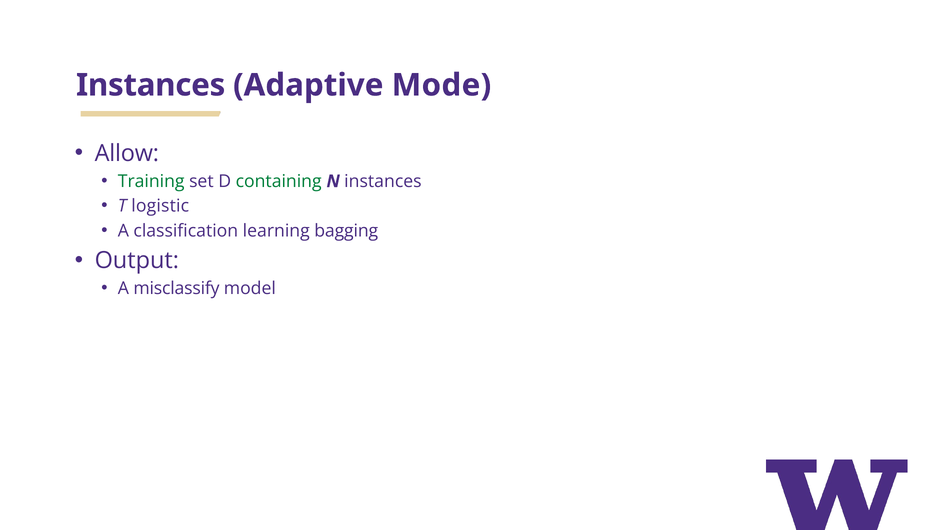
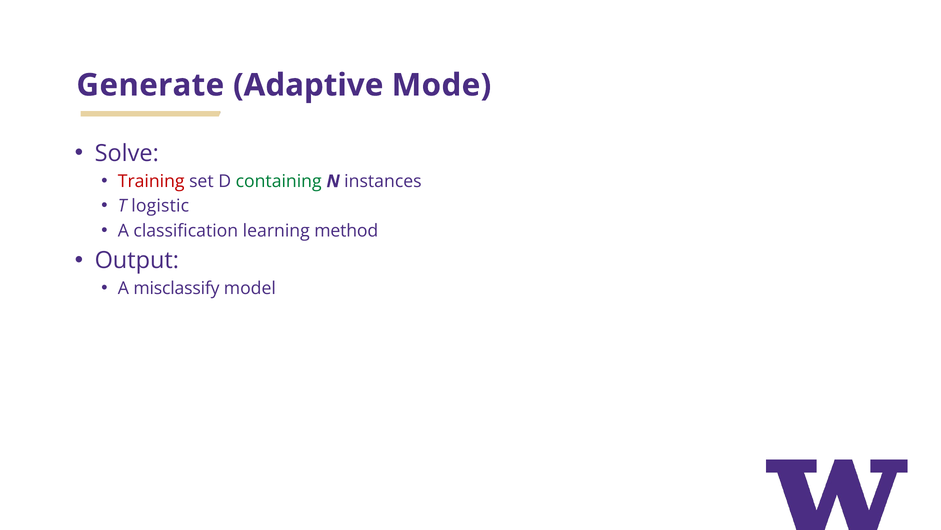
Instances at (151, 85): Instances -> Generate
Allow: Allow -> Solve
Training colour: green -> red
bagging: bagging -> method
